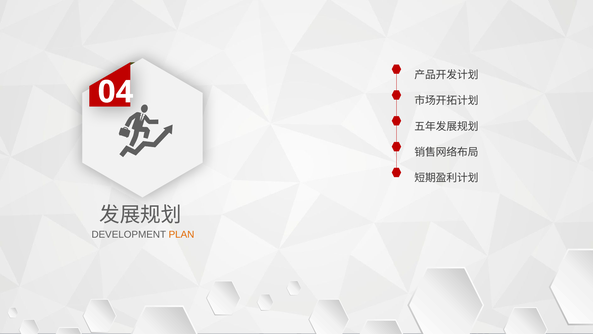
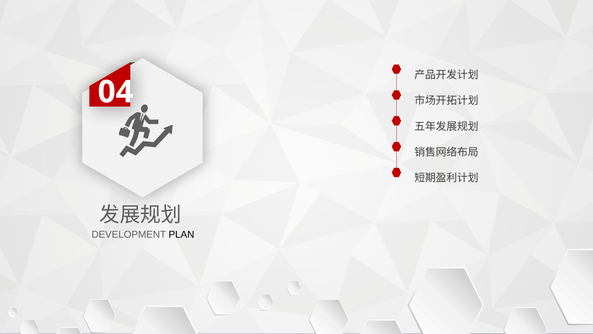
PLAN colour: orange -> black
